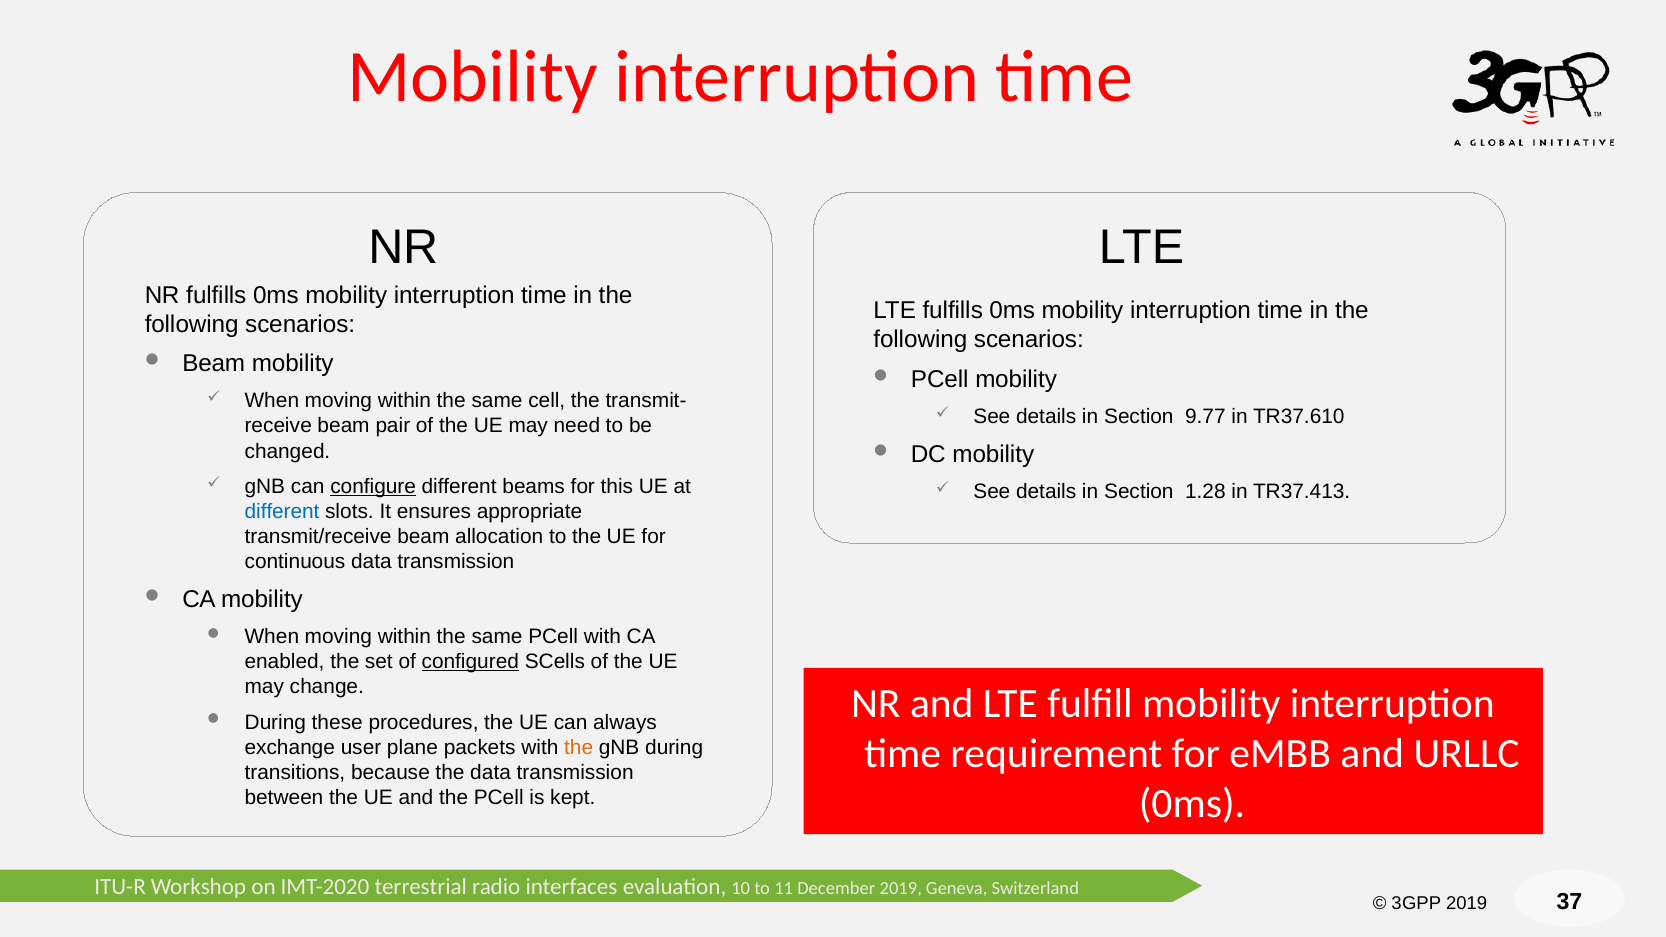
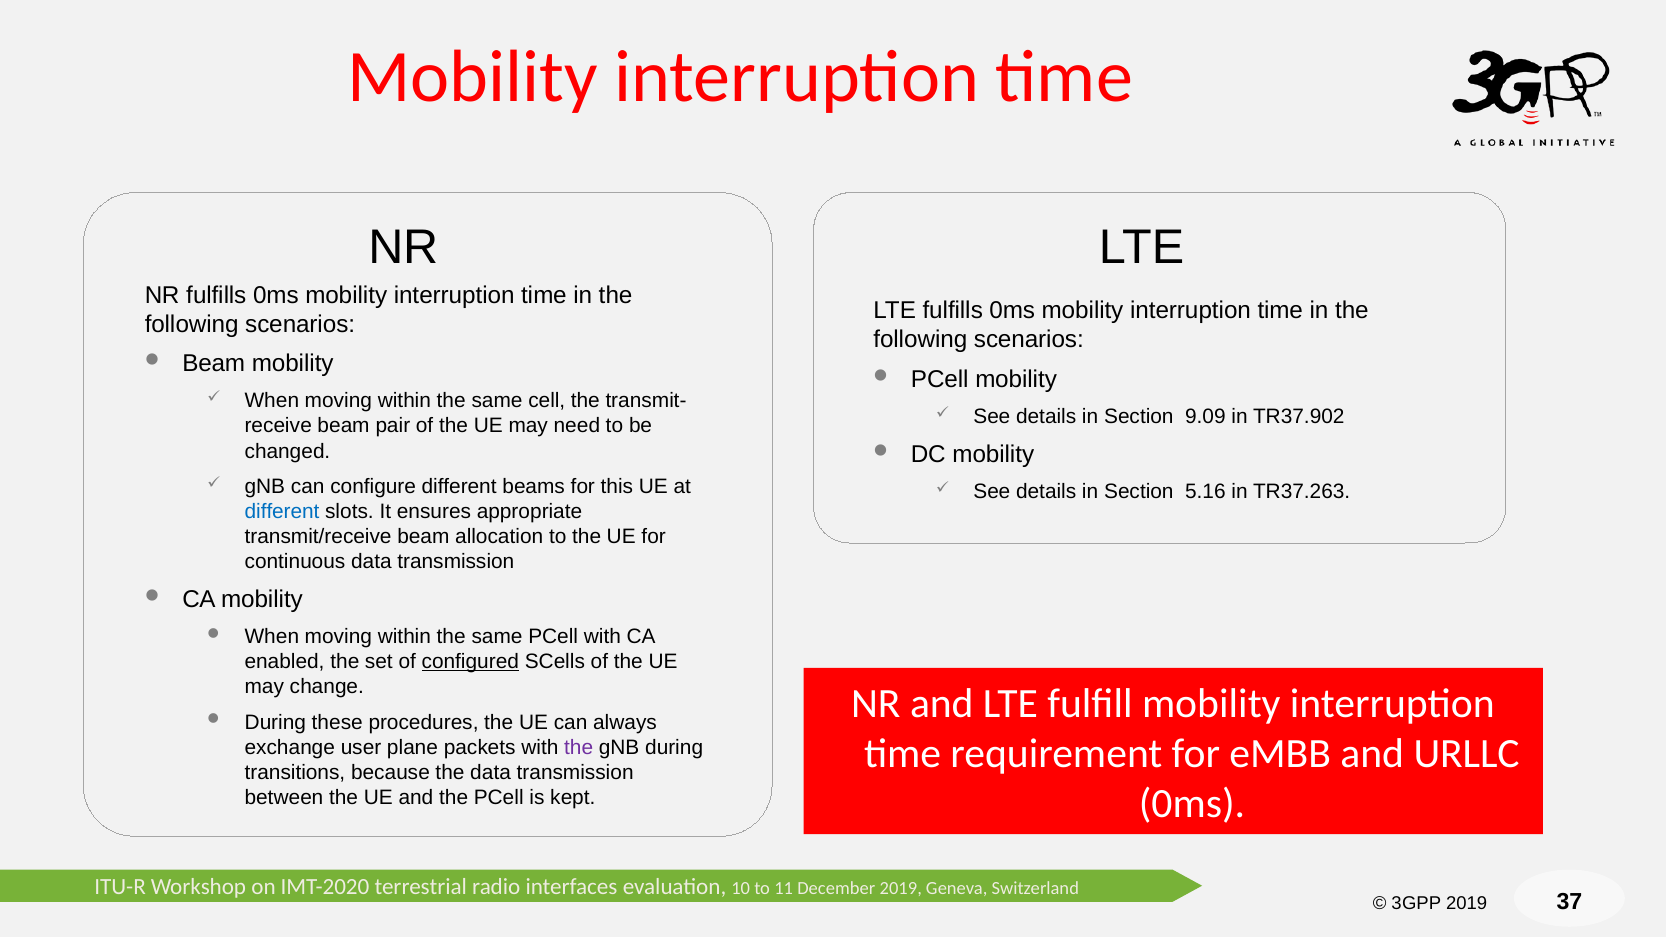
9.77: 9.77 -> 9.09
TR37.610: TR37.610 -> TR37.902
configure underline: present -> none
1.28: 1.28 -> 5.16
TR37.413: TR37.413 -> TR37.263
the at (579, 748) colour: orange -> purple
